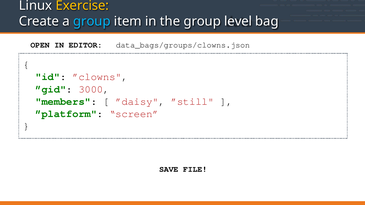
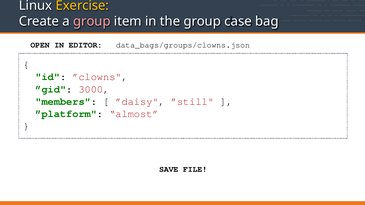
group at (92, 21) colour: light blue -> pink
level: level -> case
screen: screen -> almost
